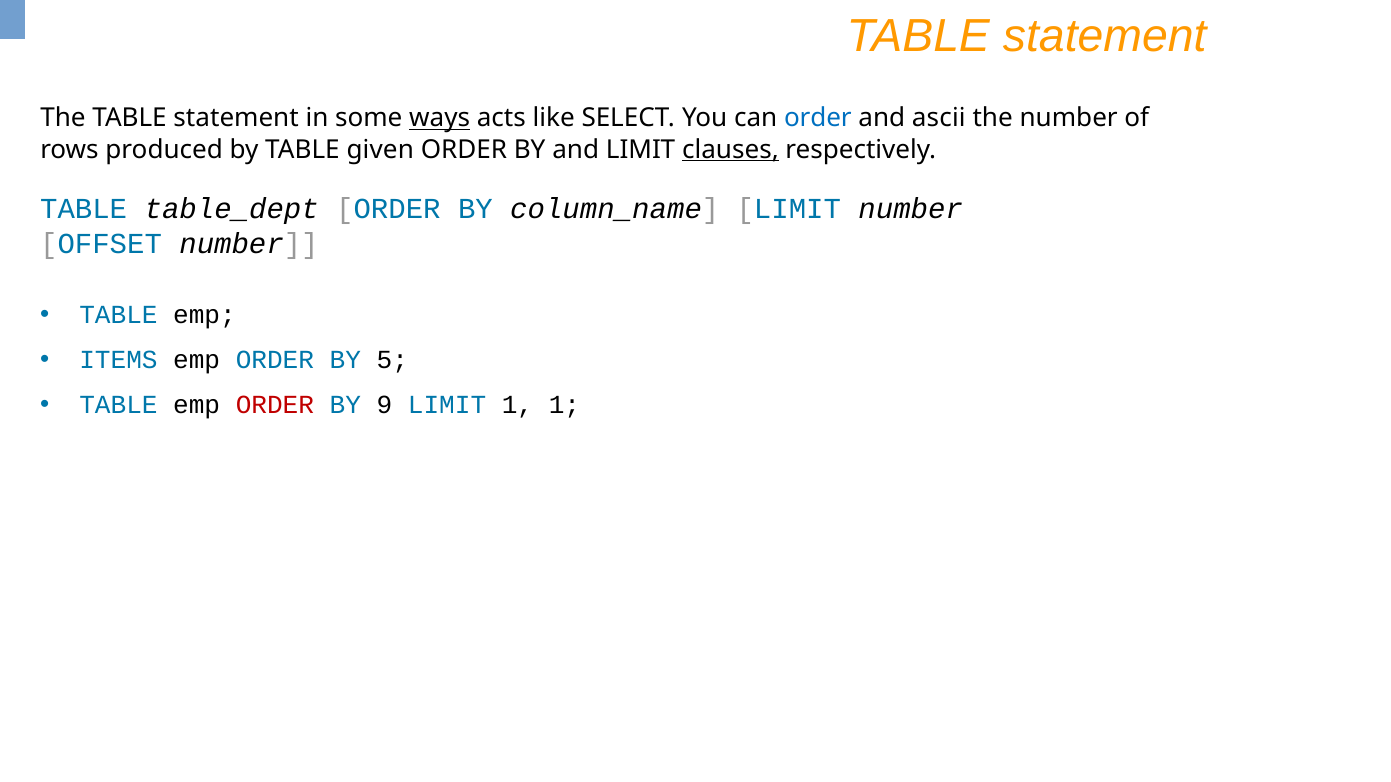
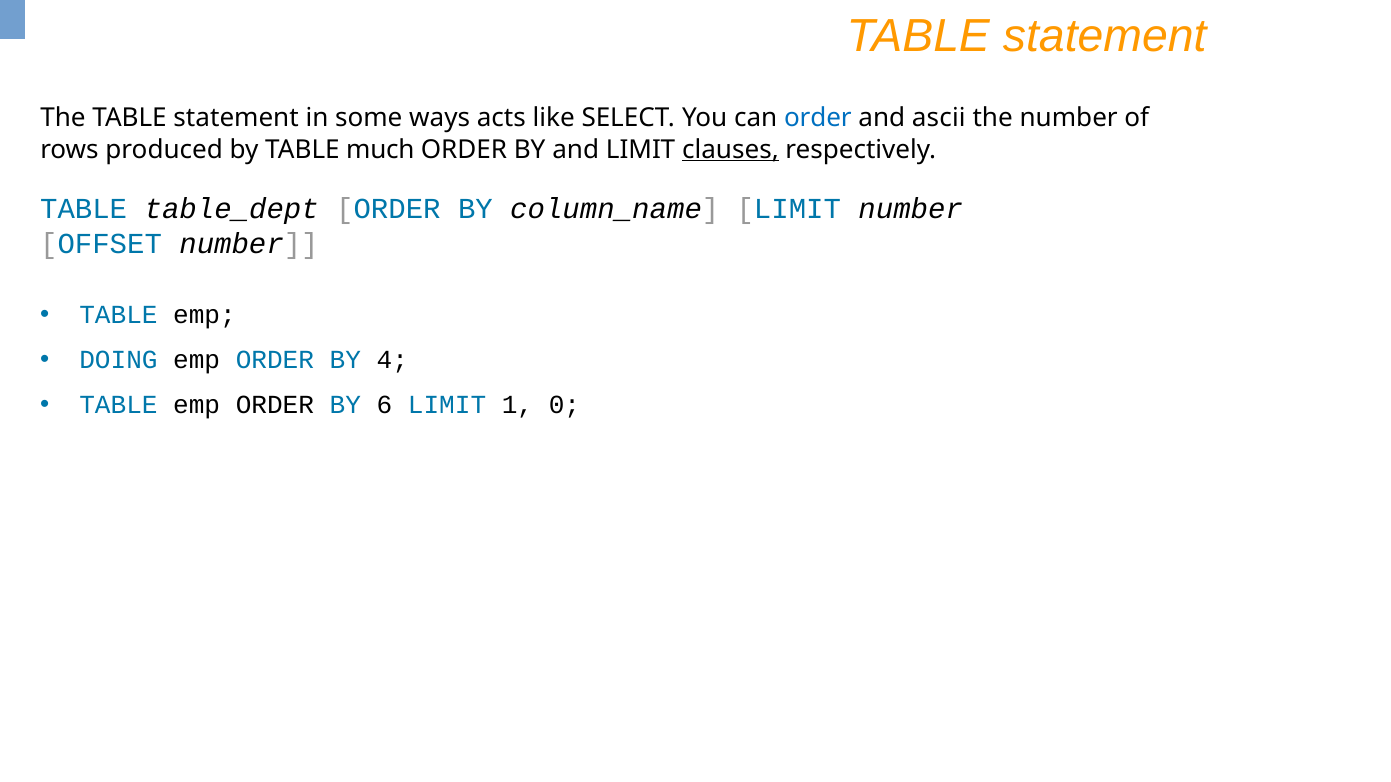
ways underline: present -> none
given: given -> much
ITEMS: ITEMS -> DOING
5: 5 -> 4
ORDER at (275, 406) colour: red -> black
9: 9 -> 6
1 1: 1 -> 0
